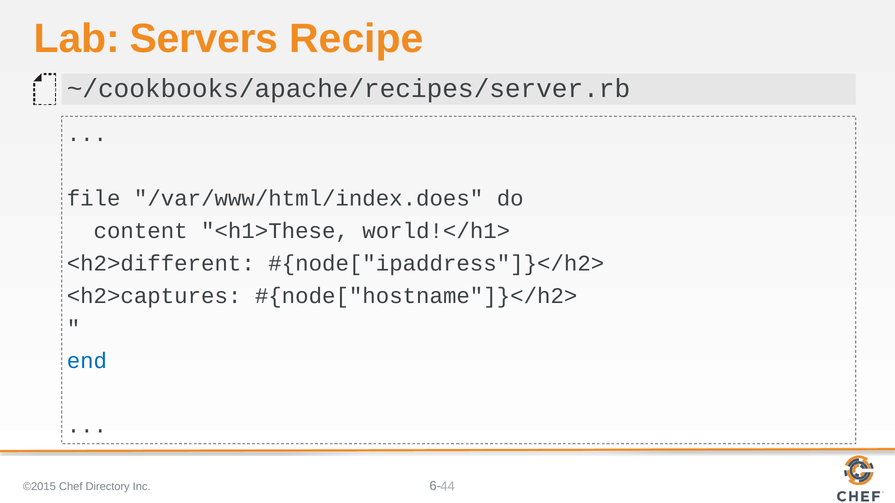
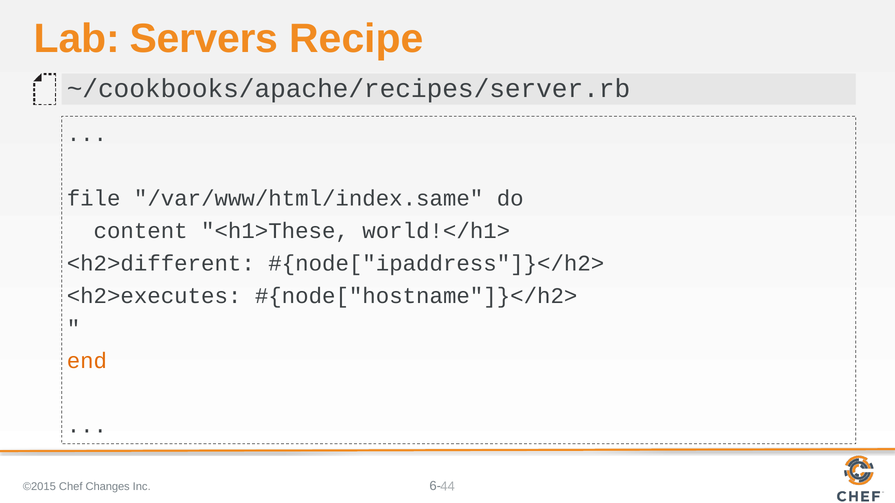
/var/www/html/index.does: /var/www/html/index.does -> /var/www/html/index.same
<h2>captures: <h2>captures -> <h2>executes
end colour: blue -> orange
Directory: Directory -> Changes
